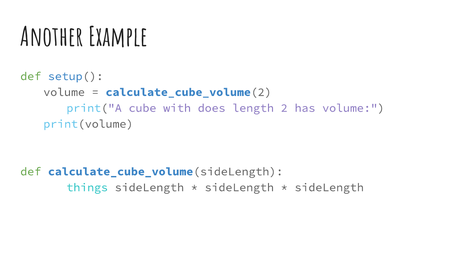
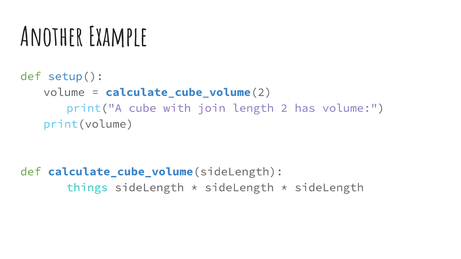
does: does -> join
